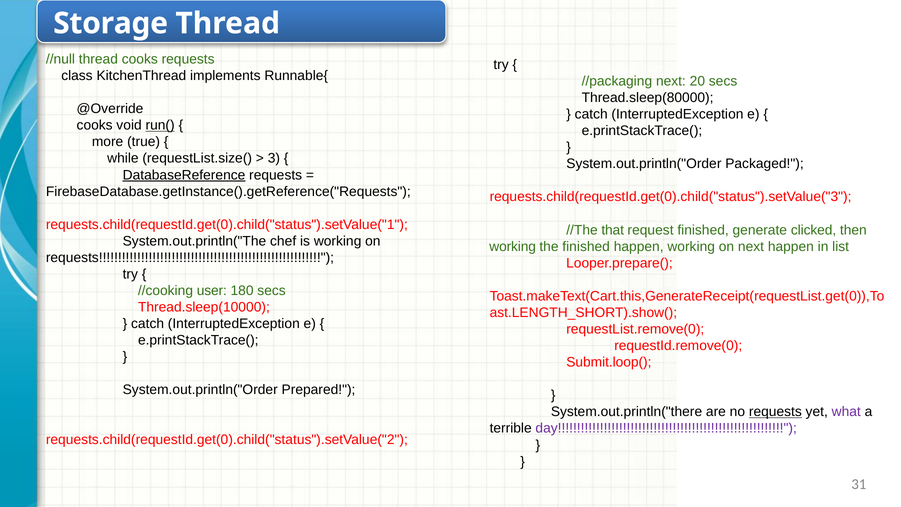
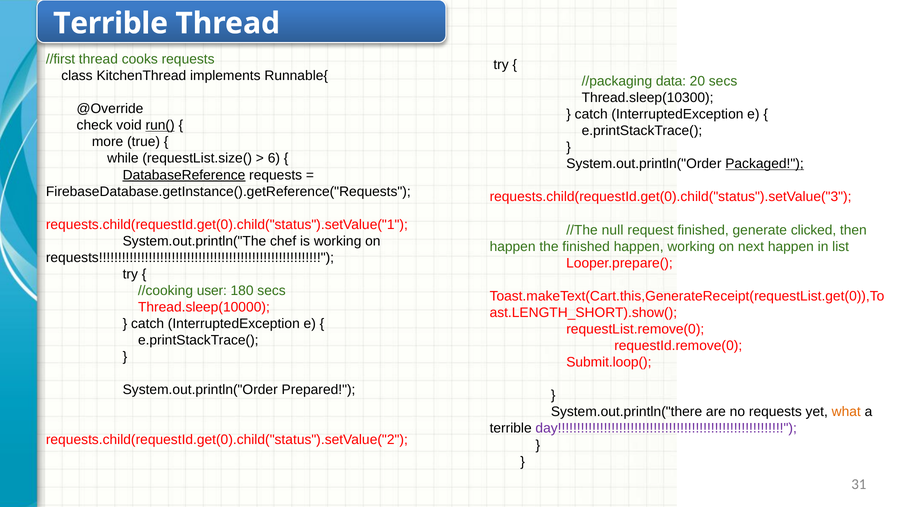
Storage at (111, 23): Storage -> Terrible
//null: //null -> //first
//packaging next: next -> data
Thread.sleep(80000: Thread.sleep(80000 -> Thread.sleep(10300
cooks at (95, 125): cooks -> check
3: 3 -> 6
Packaged underline: none -> present
that: that -> null
working at (513, 246): working -> happen
requests at (775, 412) underline: present -> none
what colour: purple -> orange
